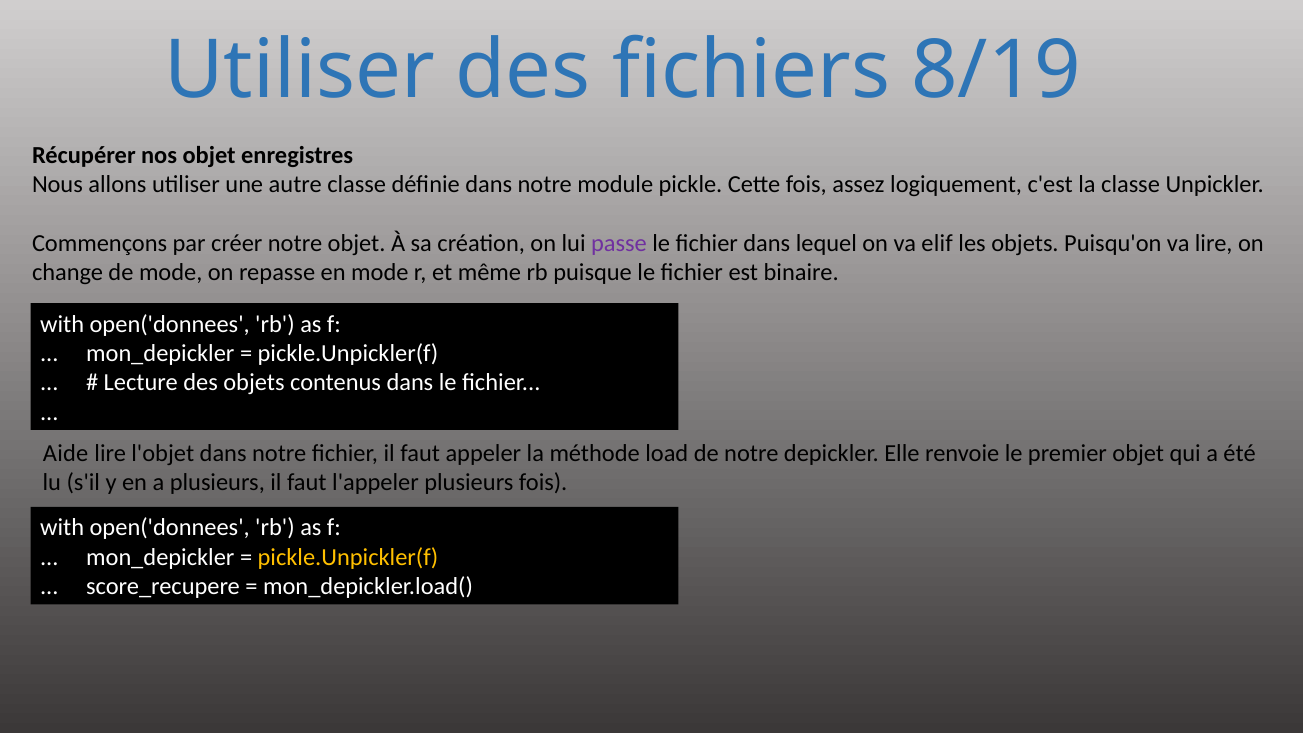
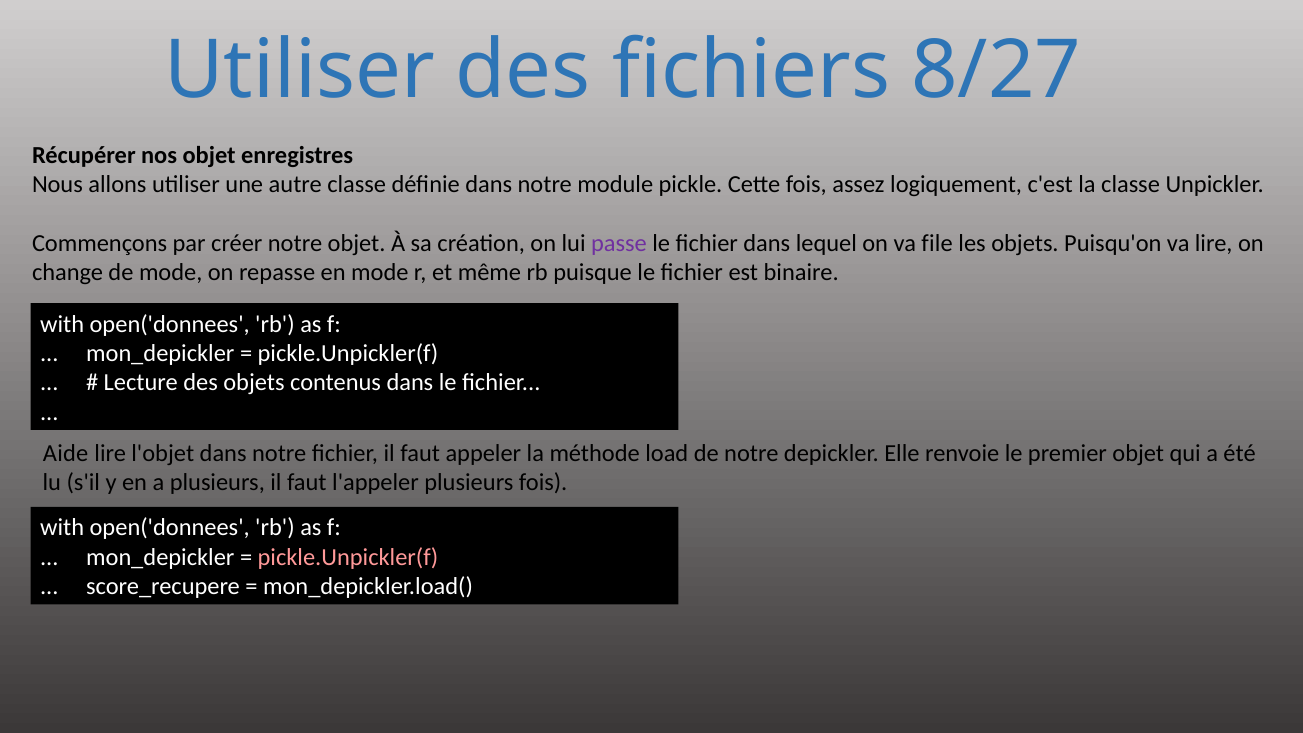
8/19: 8/19 -> 8/27
elif: elif -> file
pickle.Unpickler(f at (348, 557) colour: yellow -> pink
